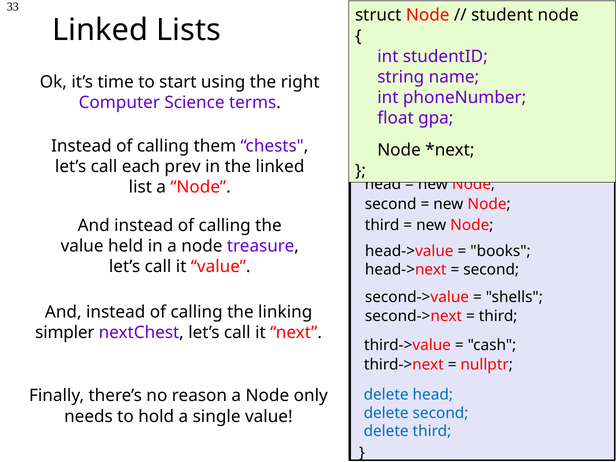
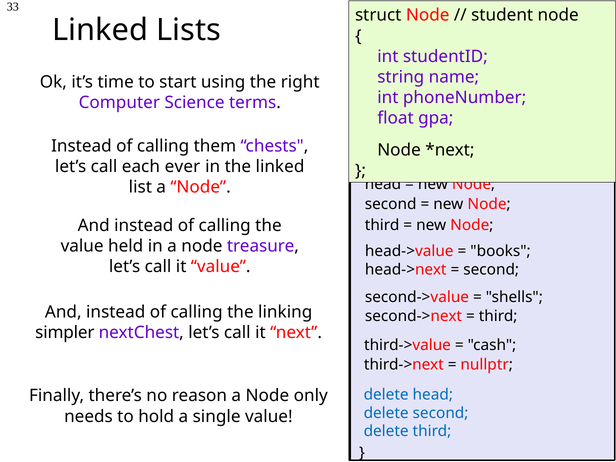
prev: prev -> ever
